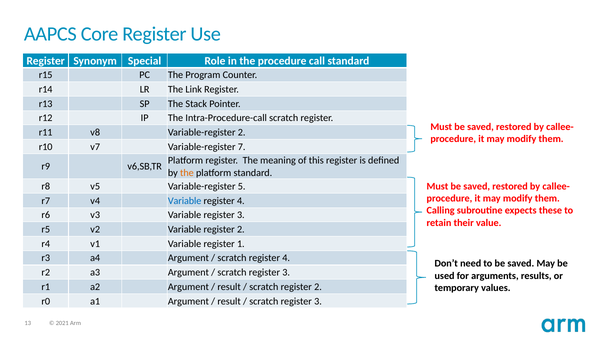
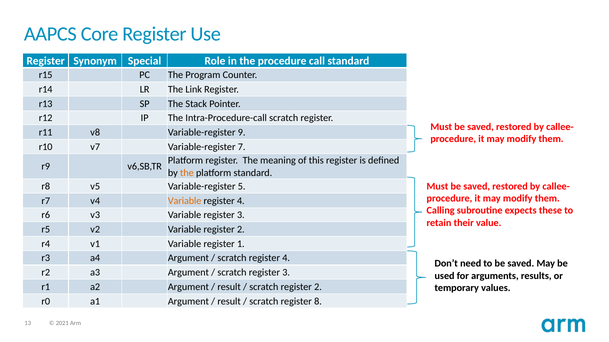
Variable-register 2: 2 -> 9
Variable at (185, 201) colour: blue -> orange
3 at (318, 302): 3 -> 8
